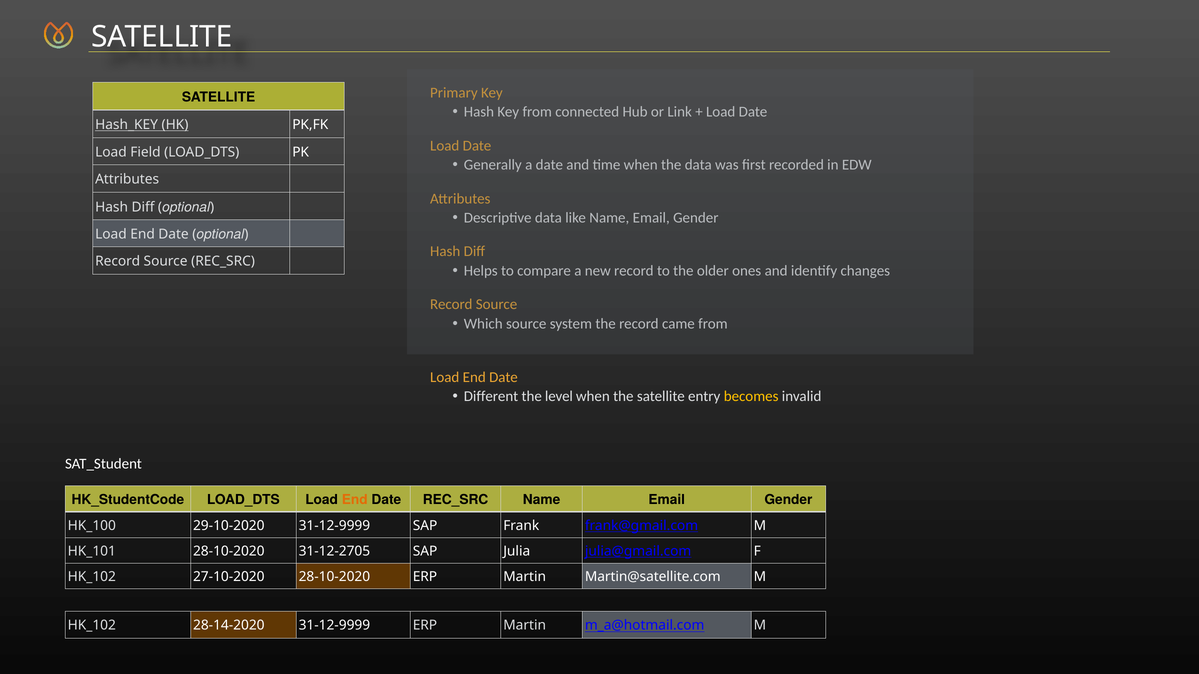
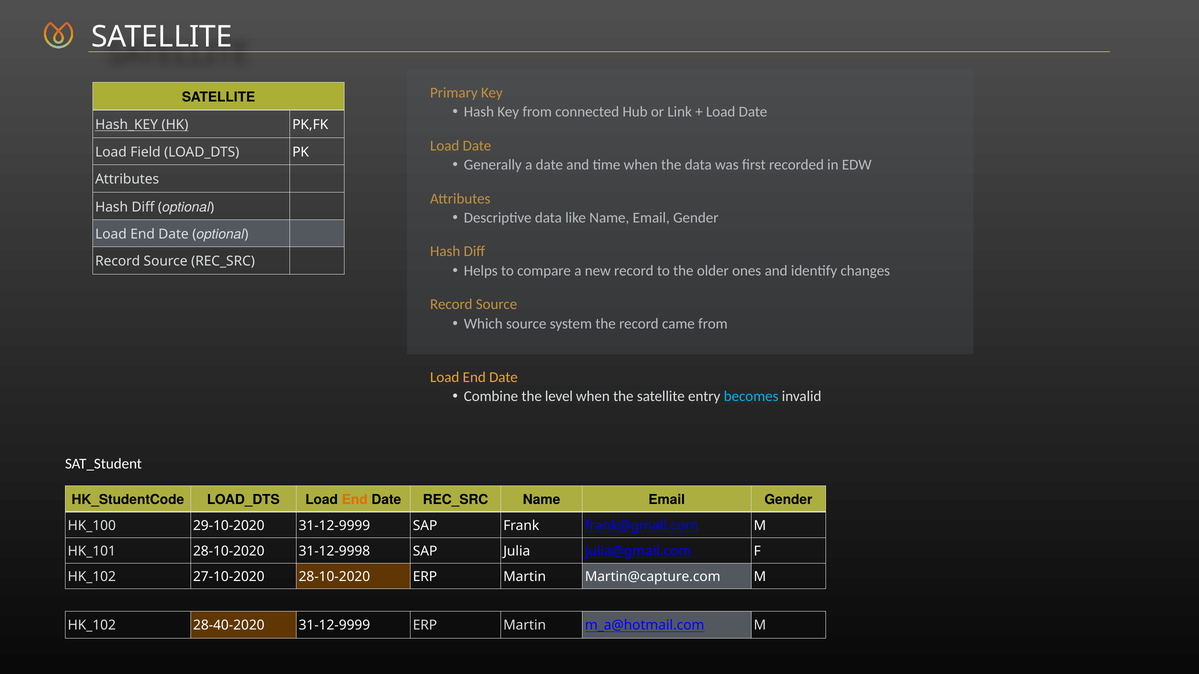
Different: Different -> Combine
becomes colour: yellow -> light blue
31-12-2705: 31-12-2705 -> 31-12-9998
Martin@satellite.com: Martin@satellite.com -> Martin@capture.com
28-14-2020: 28-14-2020 -> 28-40-2020
